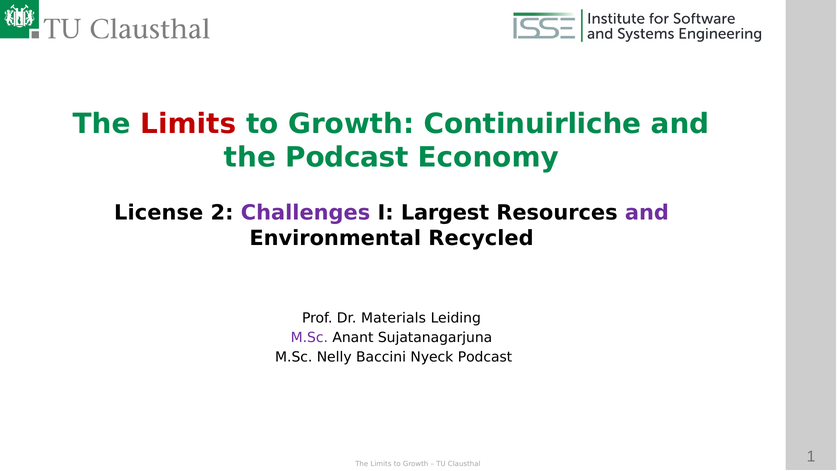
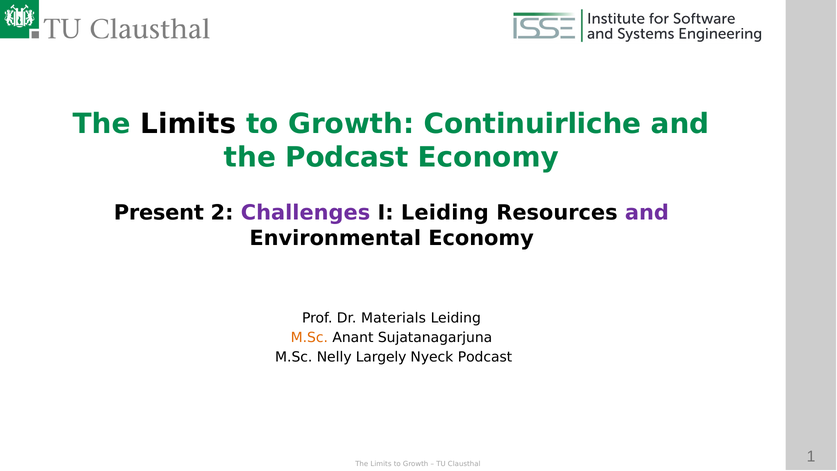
Limits at (188, 124) colour: red -> black
License: License -> Present
I Largest: Largest -> Leiding
Environmental Recycled: Recycled -> Economy
M.Sc at (309, 337) colour: purple -> orange
Baccini: Baccini -> Largely
